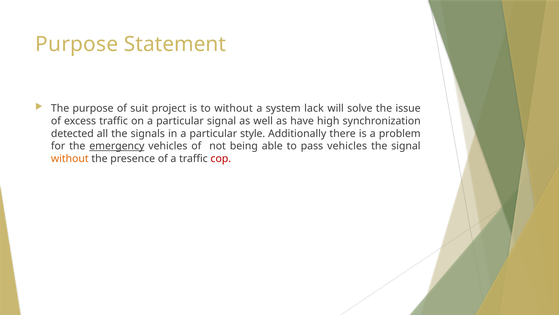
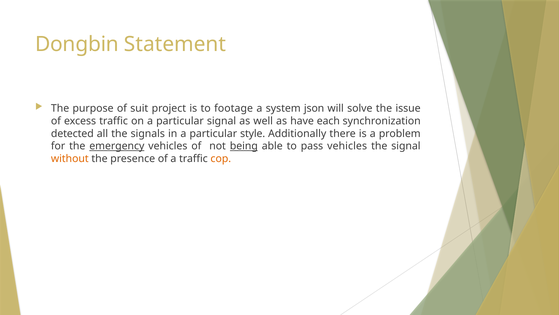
Purpose at (77, 44): Purpose -> Dongbin
to without: without -> footage
lack: lack -> json
high: high -> each
being underline: none -> present
cop colour: red -> orange
